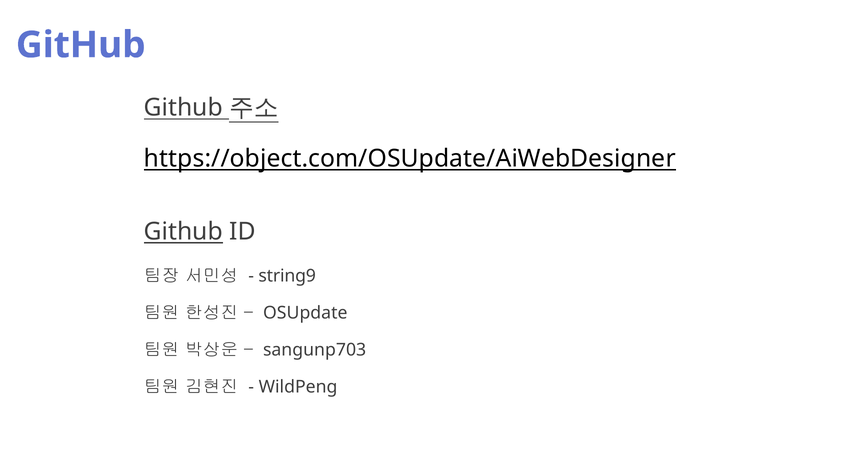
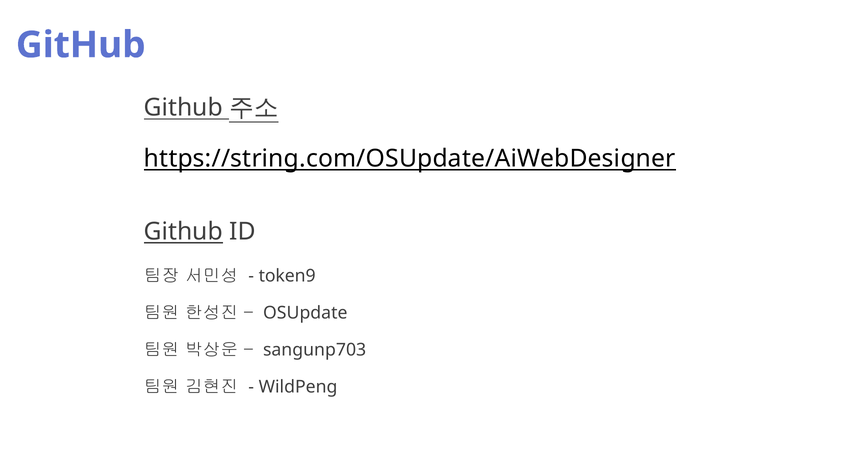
https://object.com/OSUpdate/AiWebDesigner: https://object.com/OSUpdate/AiWebDesigner -> https://string.com/OSUpdate/AiWebDesigner
string9: string9 -> token9
